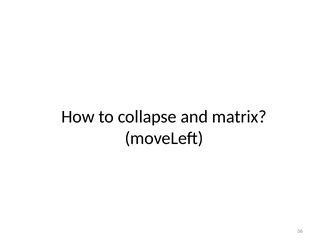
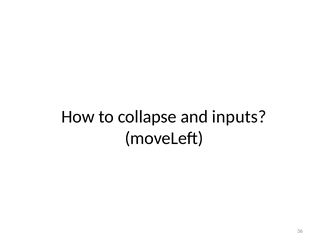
matrix: matrix -> inputs
